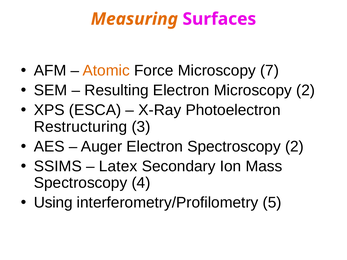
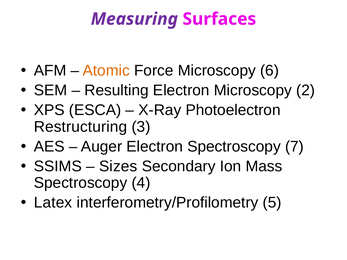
Measuring colour: orange -> purple
7: 7 -> 6
Spectroscopy 2: 2 -> 7
Latex: Latex -> Sizes
Using: Using -> Latex
